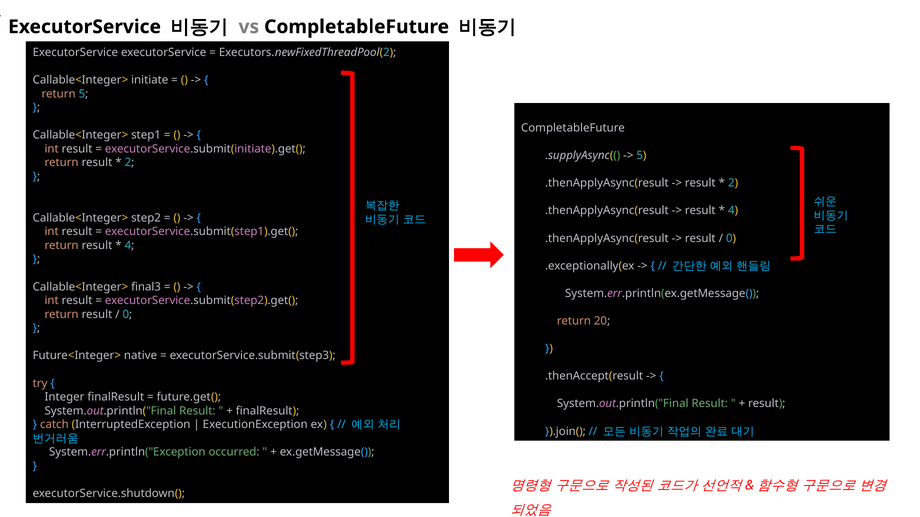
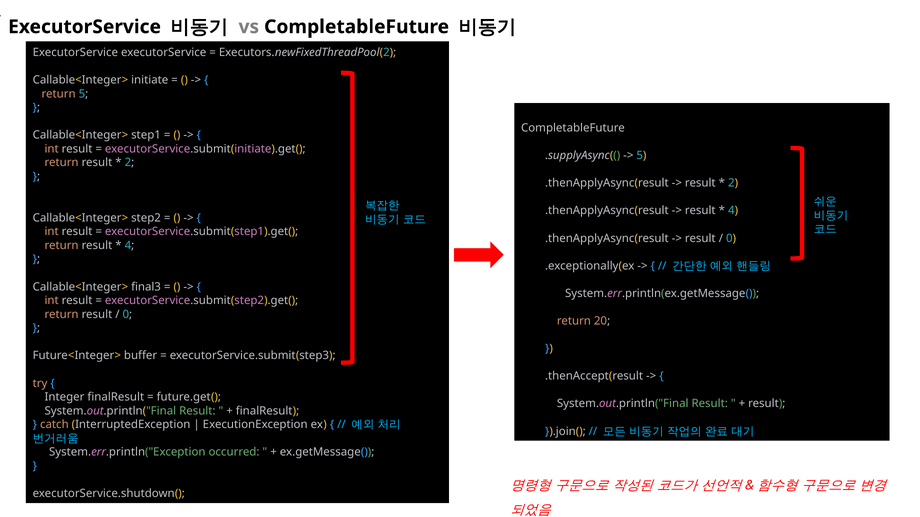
native: native -> buffer
